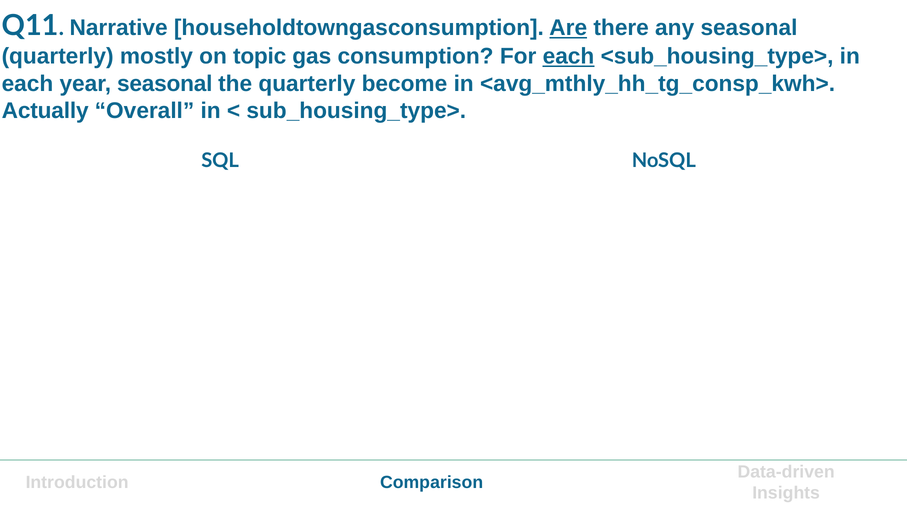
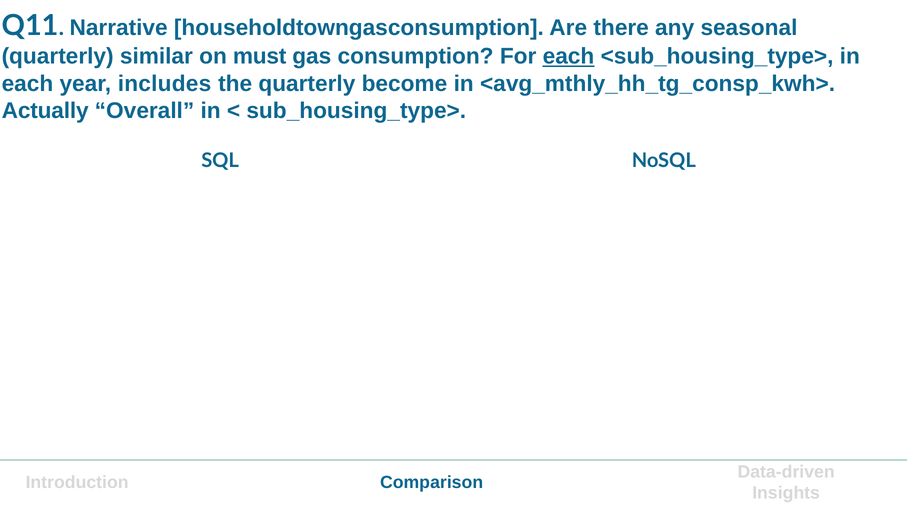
Are underline: present -> none
mostly: mostly -> similar
topic: topic -> must
year seasonal: seasonal -> includes
